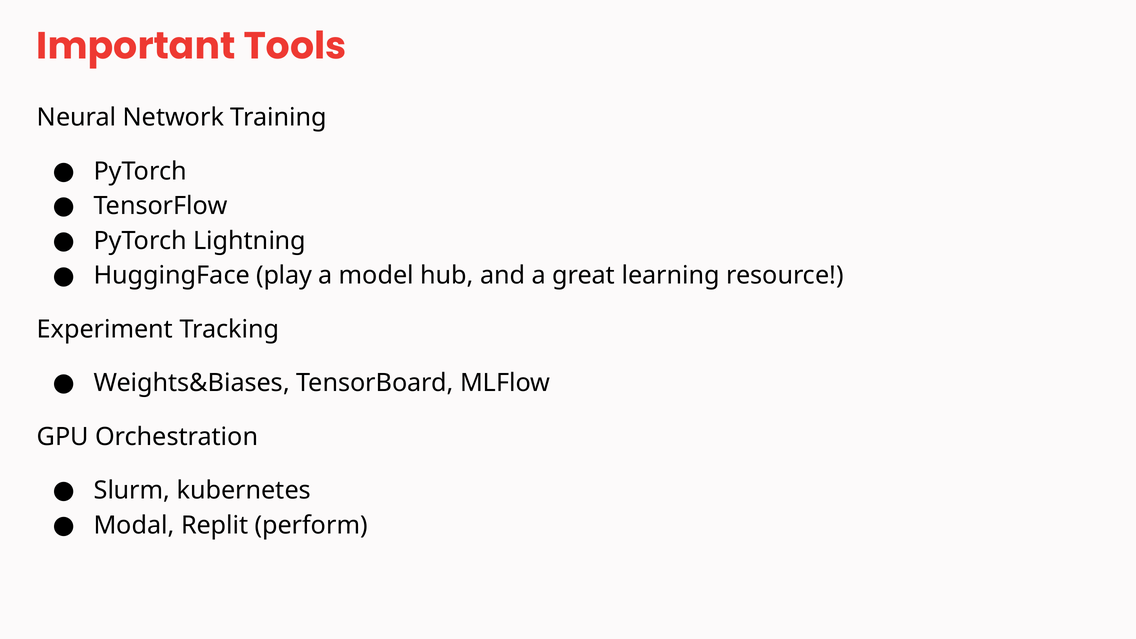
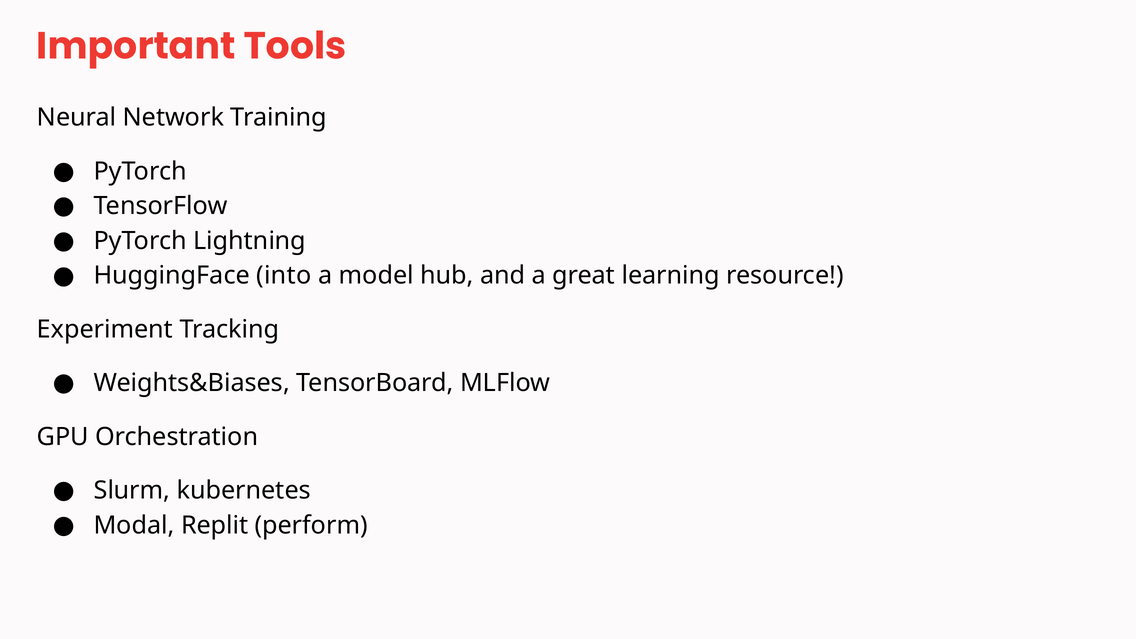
play: play -> into
